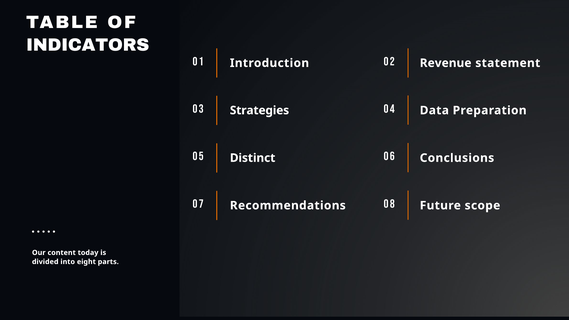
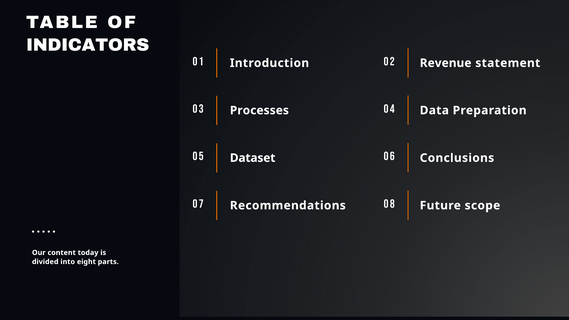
Strategies: Strategies -> Processes
Distinct: Distinct -> Dataset
